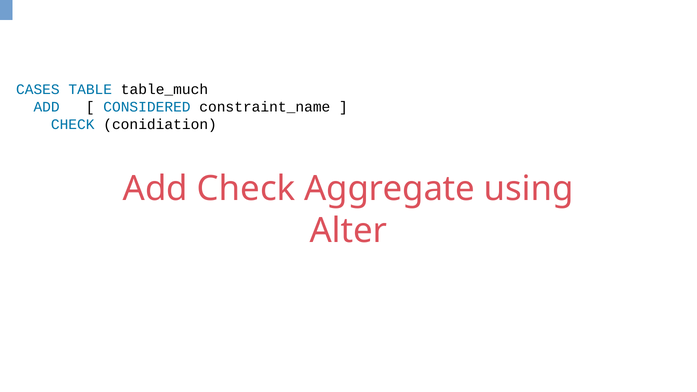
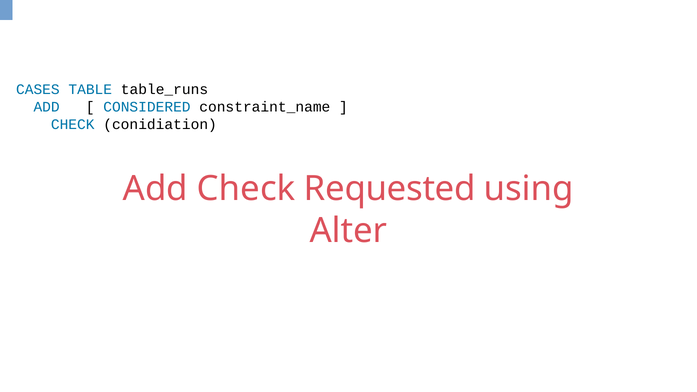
table_much: table_much -> table_runs
Aggregate: Aggregate -> Requested
